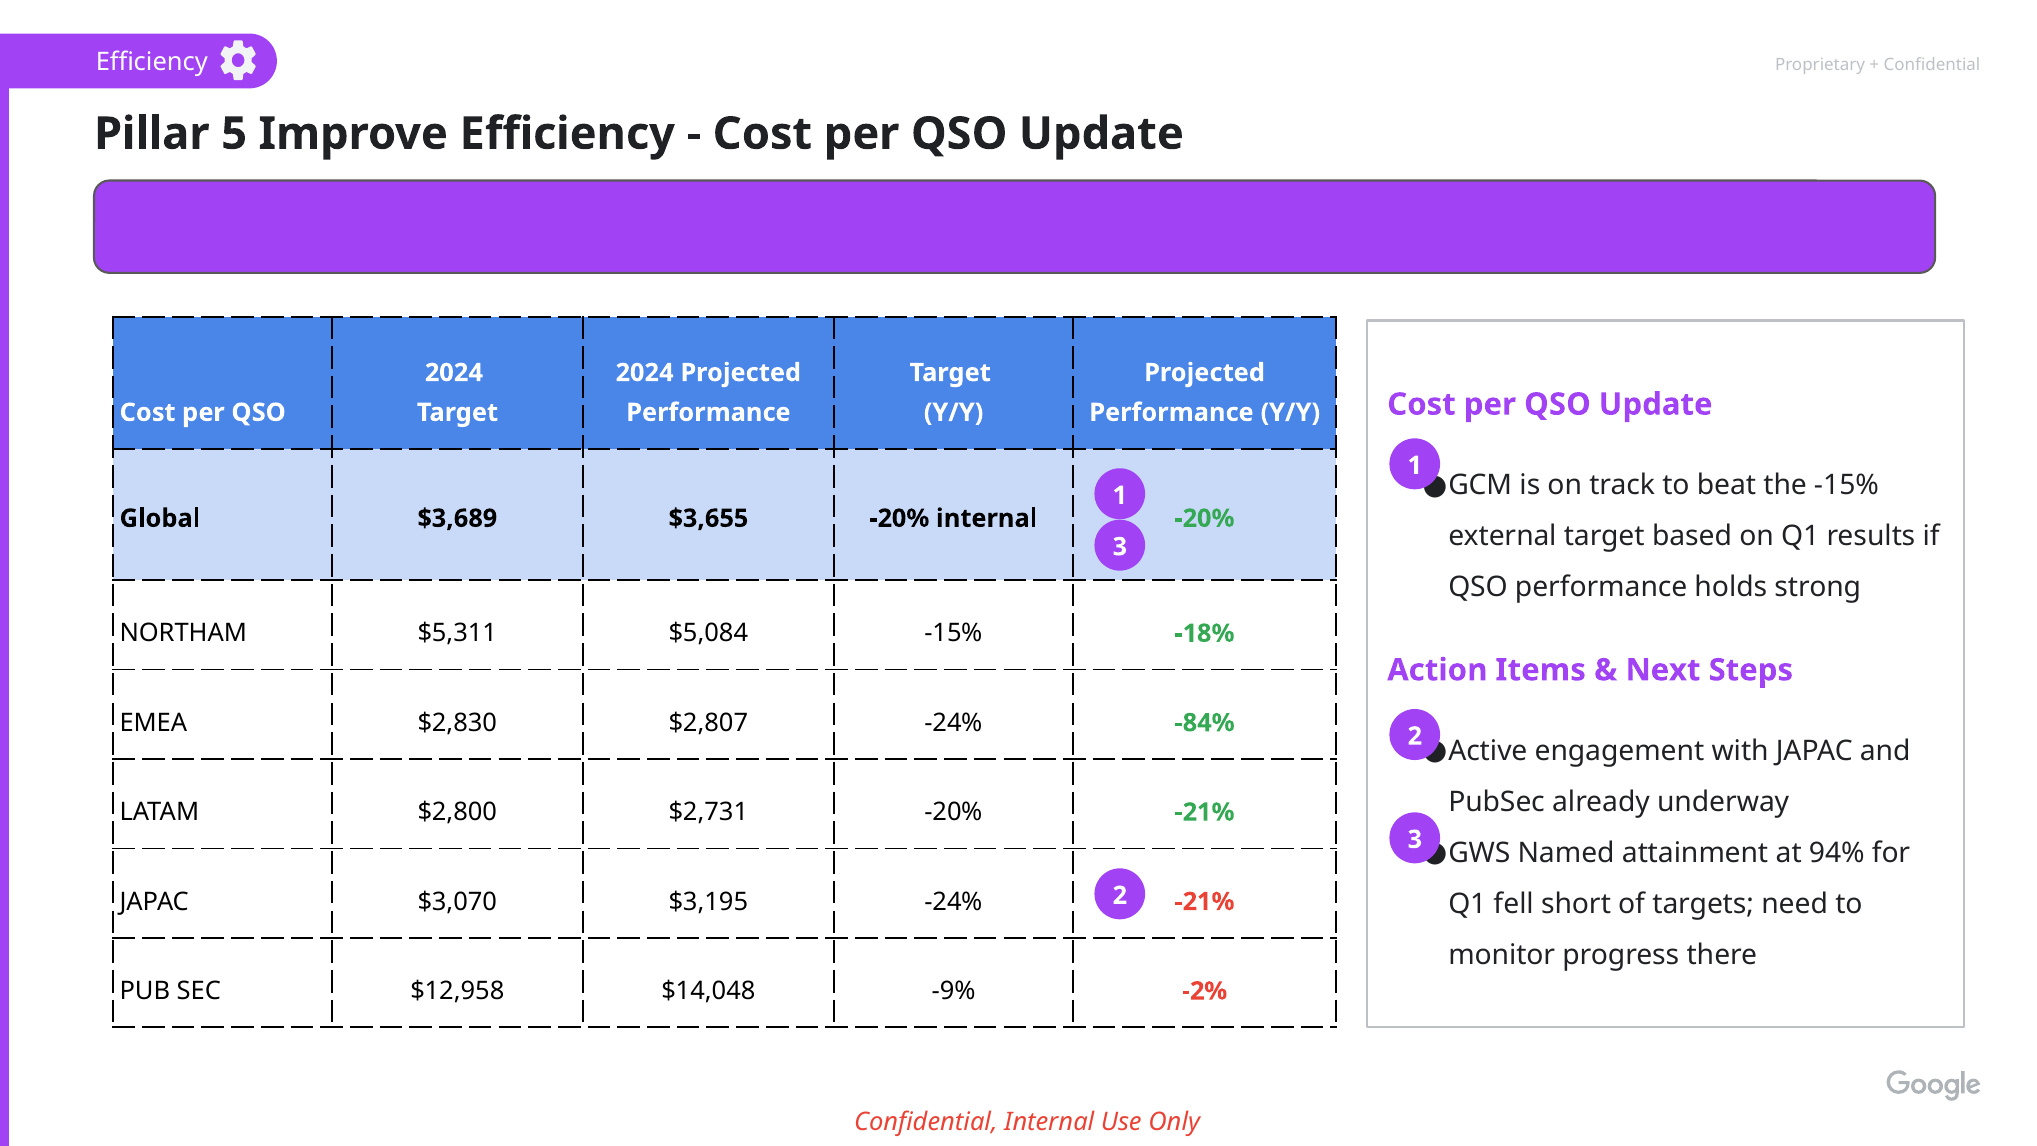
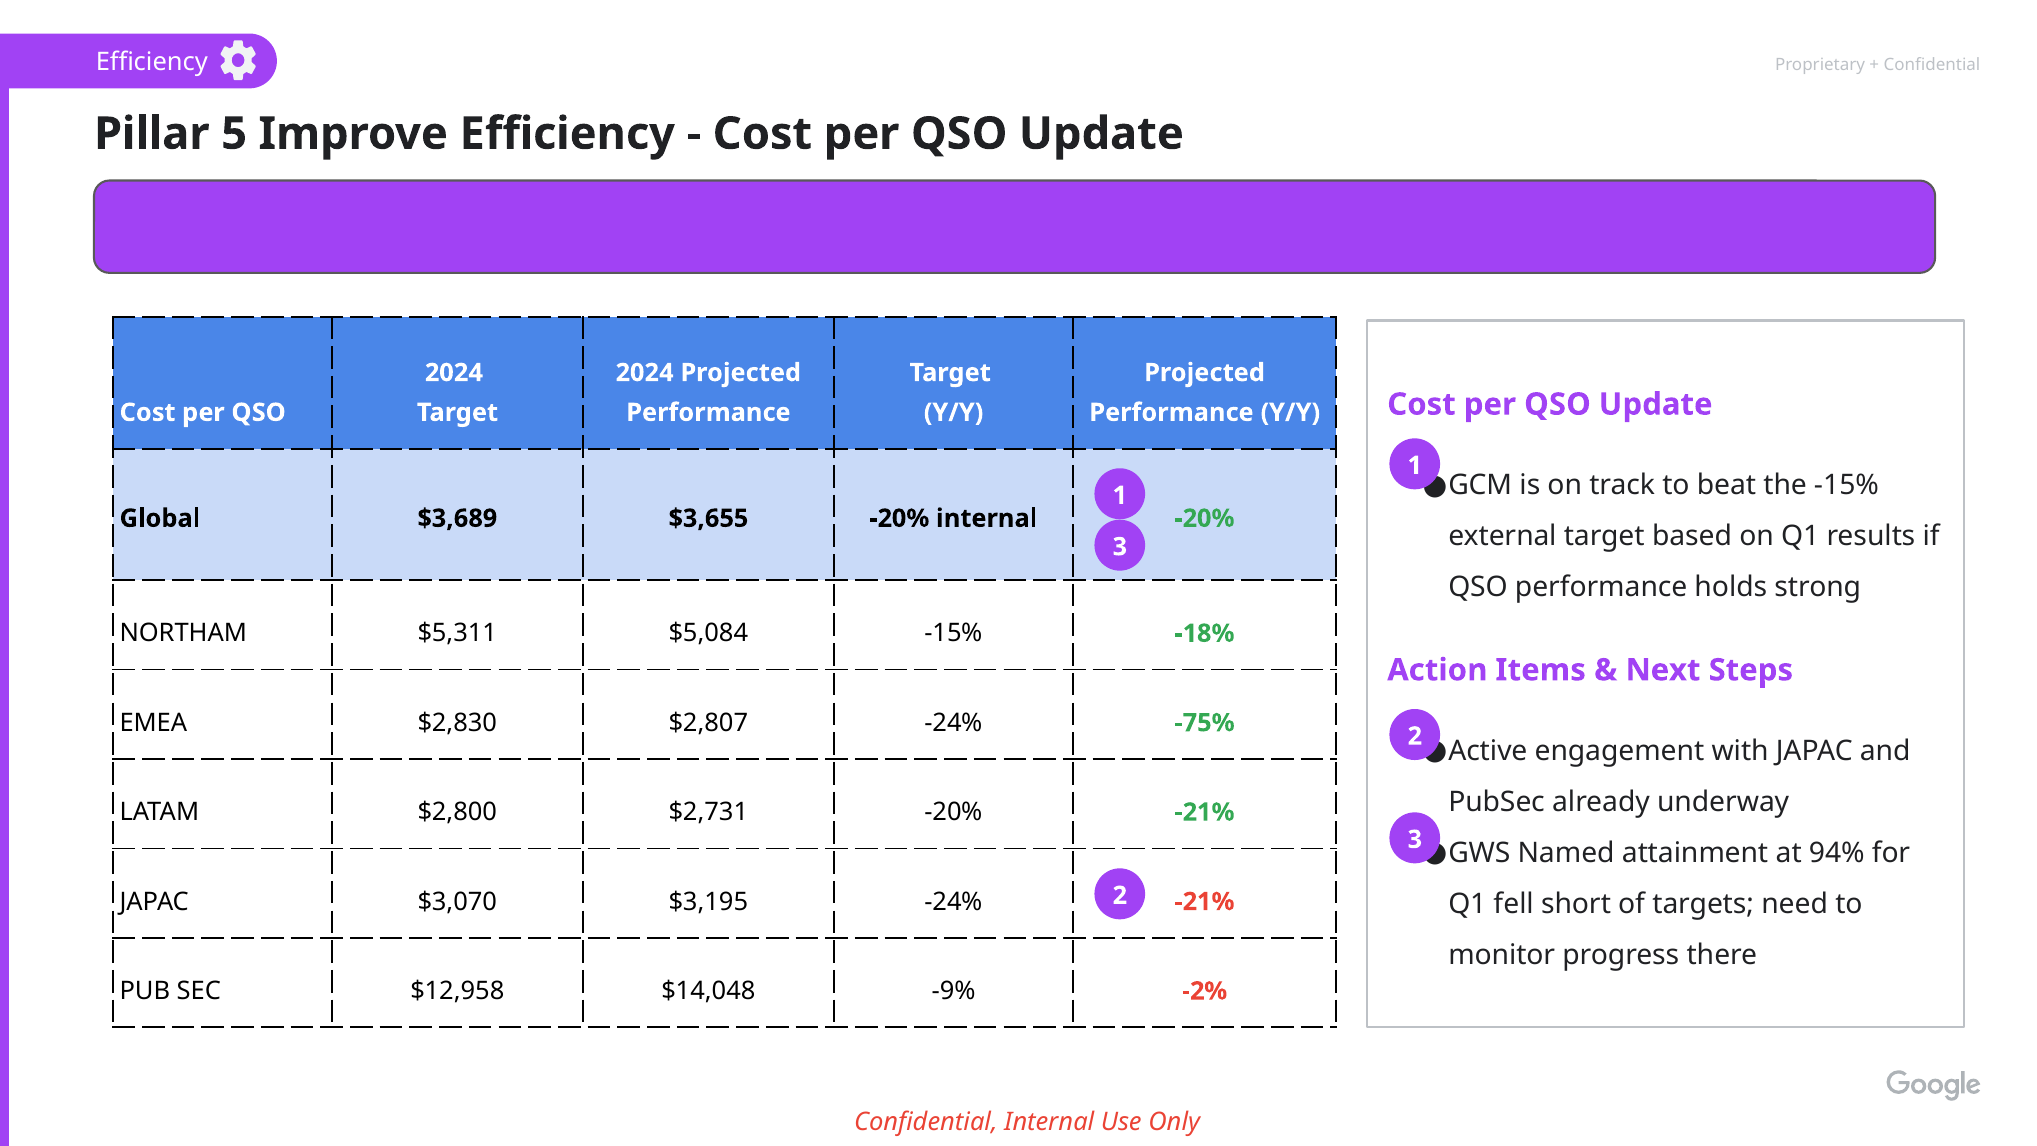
-84%: -84% -> -75%
